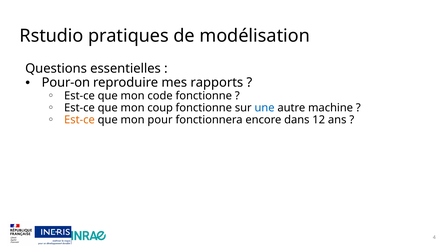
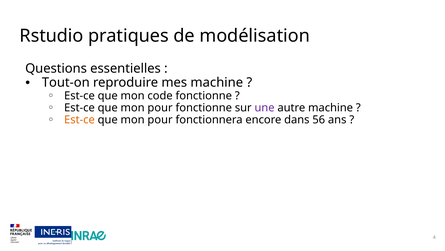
Pour-on: Pour-on -> Tout-on
mes rapports: rapports -> machine
coup at (160, 107): coup -> pour
une colour: blue -> purple
12: 12 -> 56
